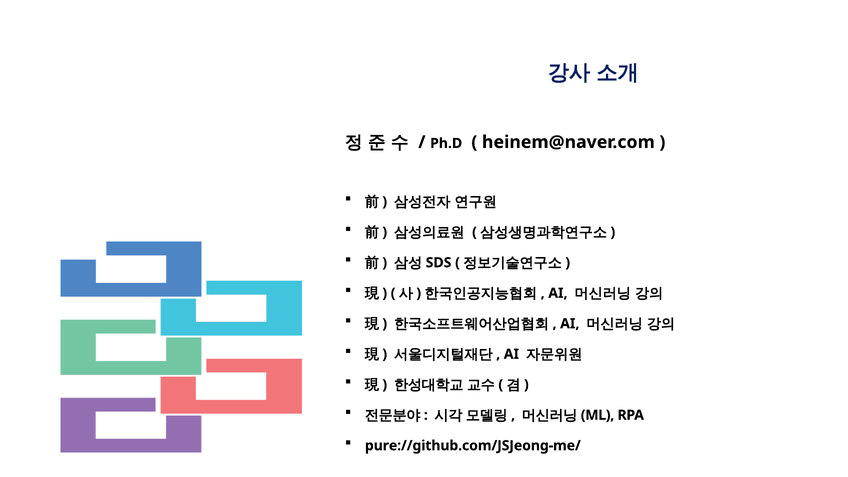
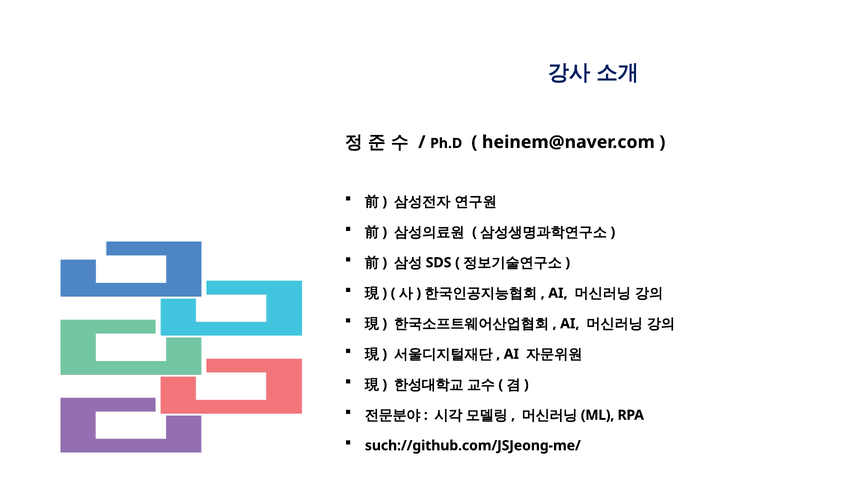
pure://github.com/JSJeong-me/: pure://github.com/JSJeong-me/ -> such://github.com/JSJeong-me/
